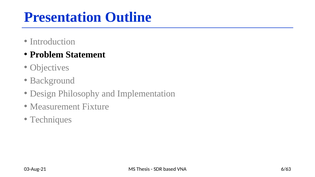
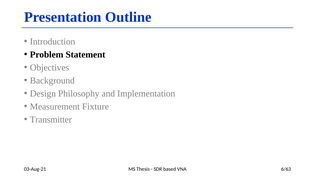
Techniques: Techniques -> Transmitter
